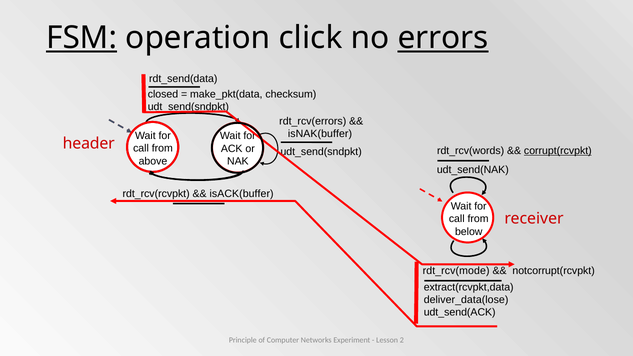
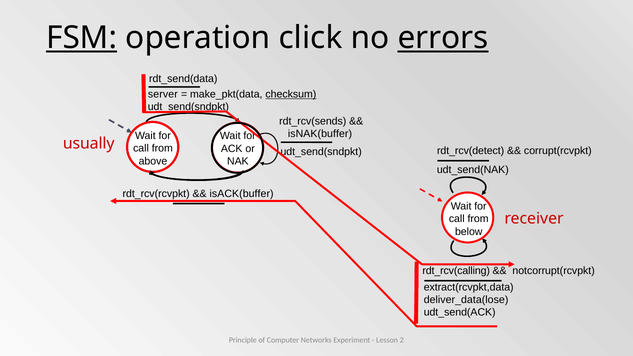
closed: closed -> server
checksum underline: none -> present
rdt_rcv(errors: rdt_rcv(errors -> rdt_rcv(sends
header: header -> usually
rdt_rcv(words: rdt_rcv(words -> rdt_rcv(detect
corrupt(rcvpkt underline: present -> none
rdt_rcv(mode: rdt_rcv(mode -> rdt_rcv(calling
